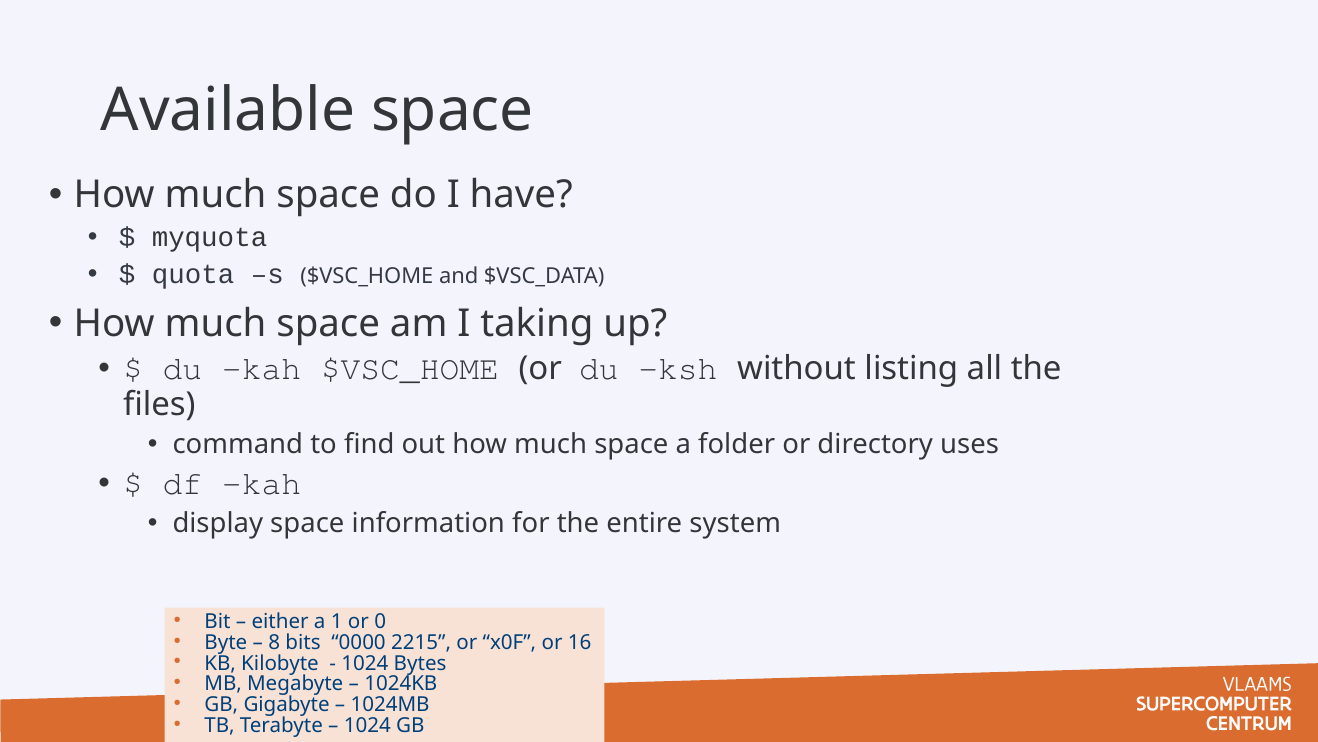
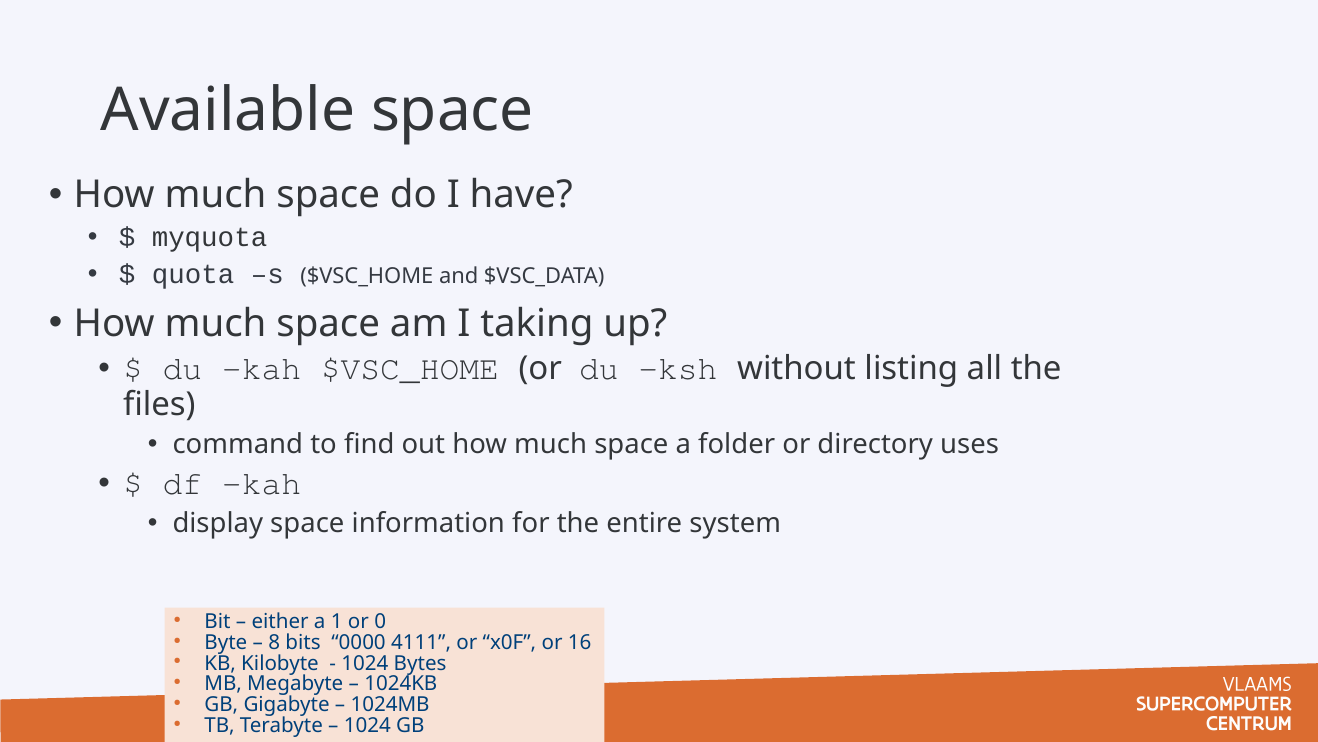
2215: 2215 -> 4111
